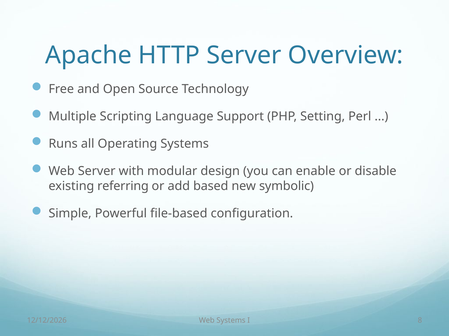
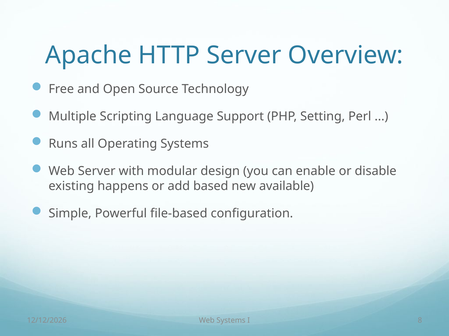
referring: referring -> happens
symbolic: symbolic -> available
